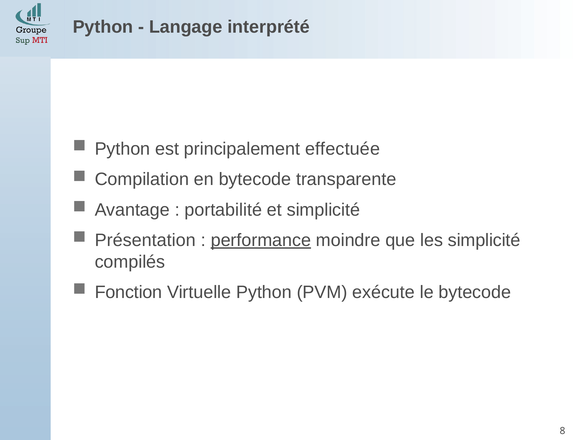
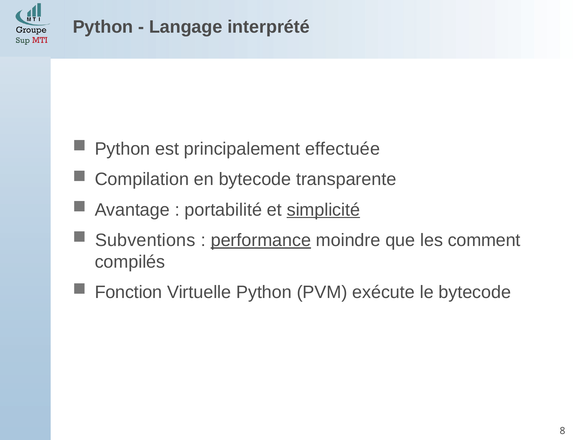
simplicité at (323, 210) underline: none -> present
Présentation: Présentation -> Subventions
les simplicité: simplicité -> comment
